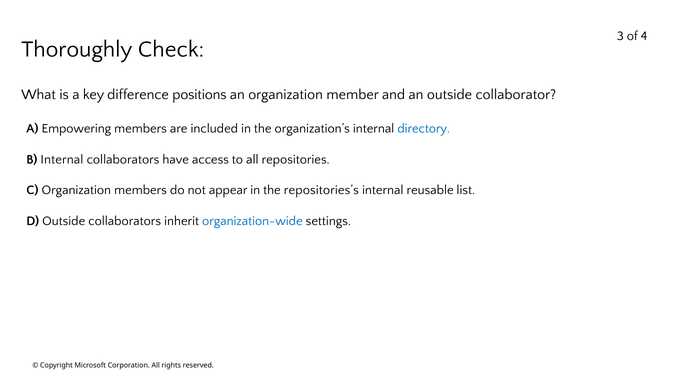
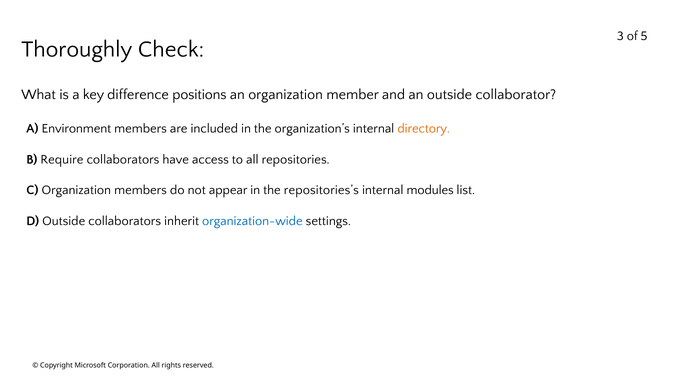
4: 4 -> 5
Empowering: Empowering -> Environment
directory colour: blue -> orange
B Internal: Internal -> Require
reusable: reusable -> modules
